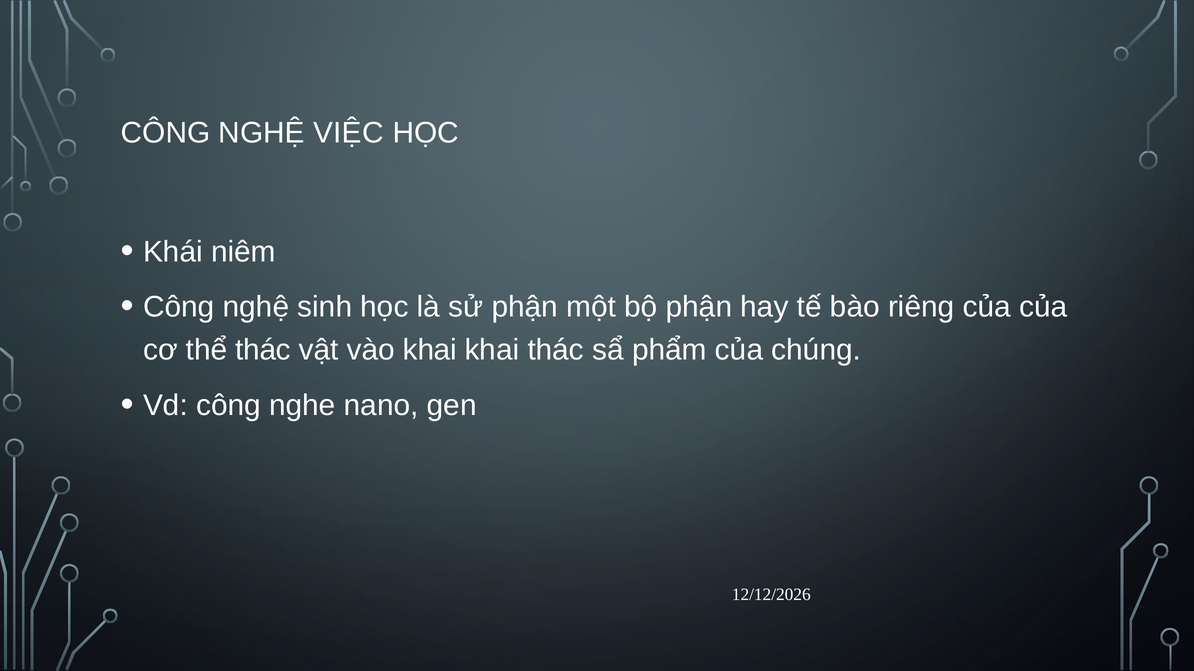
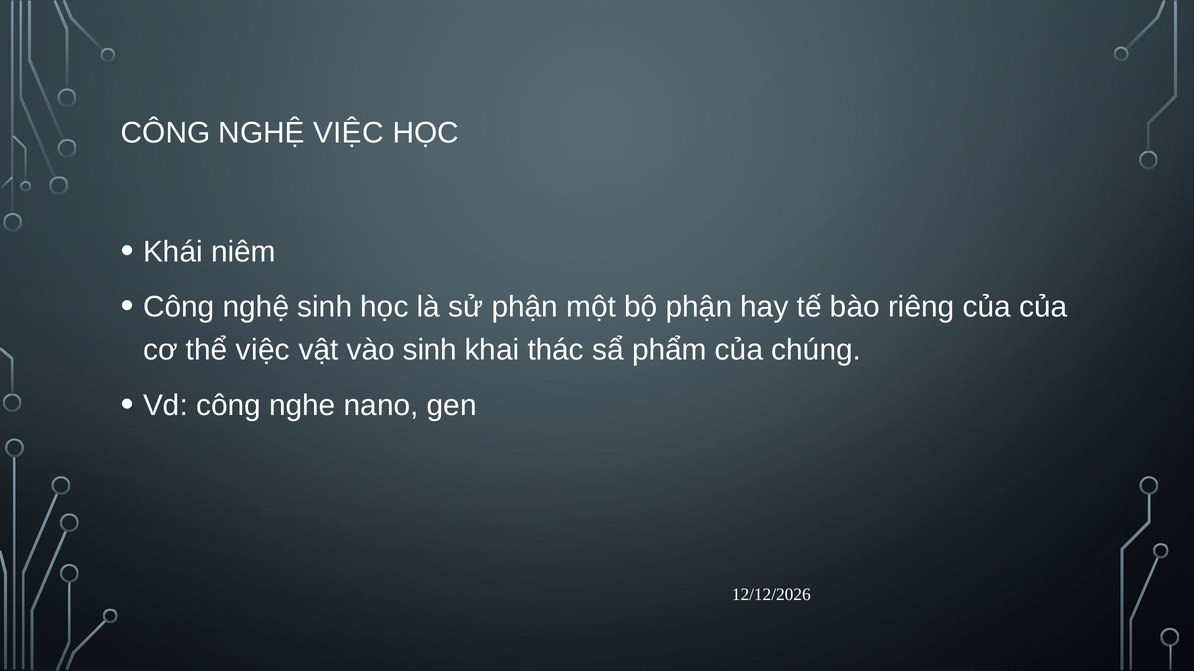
thể thác: thác -> việc
vào khai: khai -> sinh
